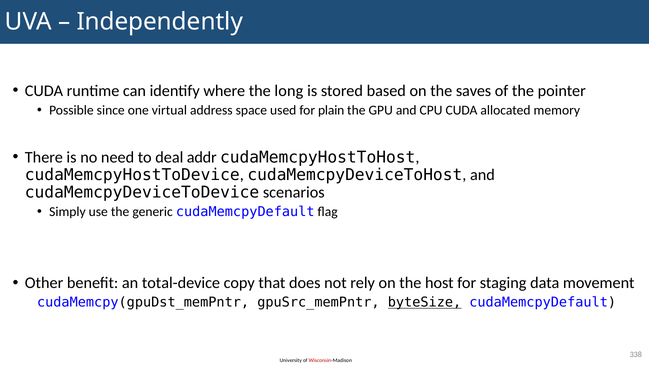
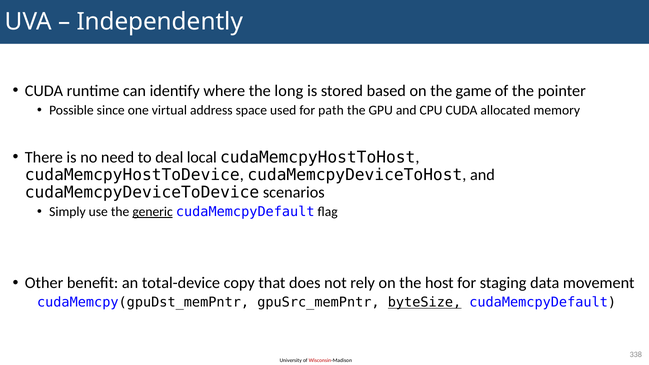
saves: saves -> game
plain: plain -> path
addr: addr -> local
generic underline: none -> present
